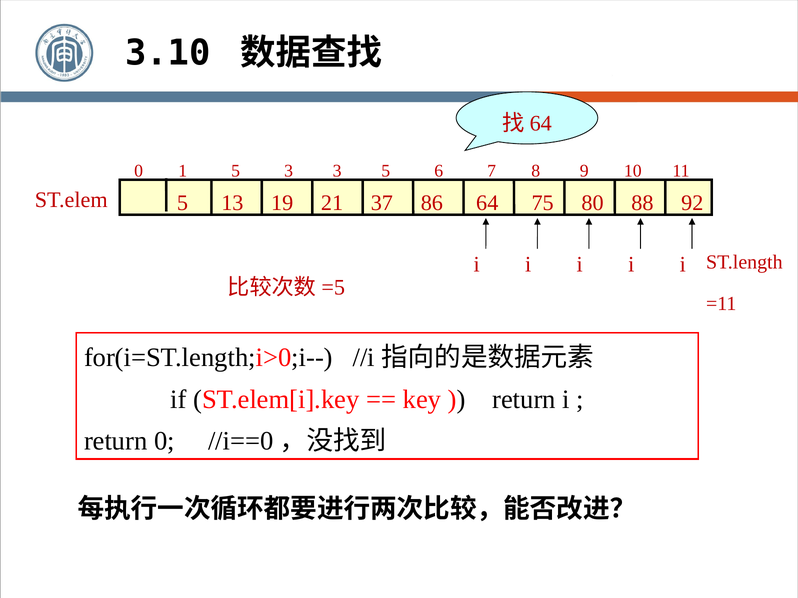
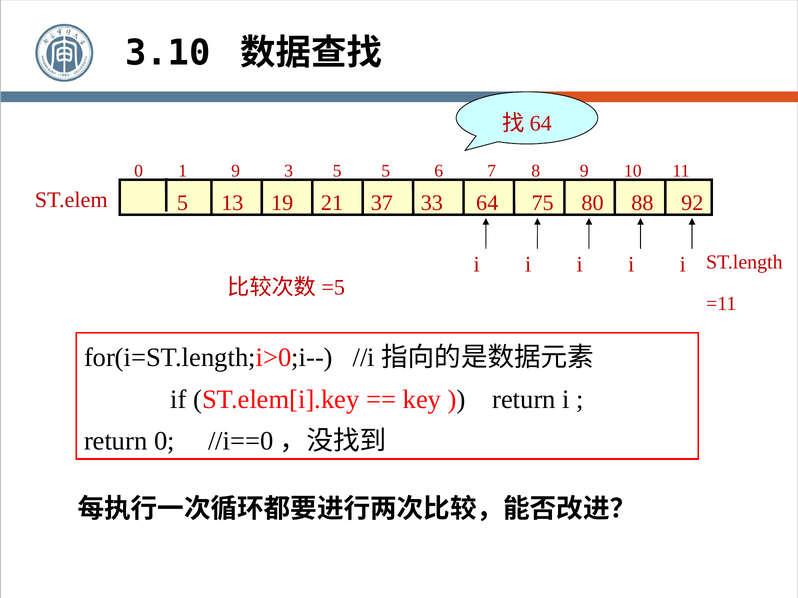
1 5: 5 -> 9
3 3: 3 -> 5
86: 86 -> 33
